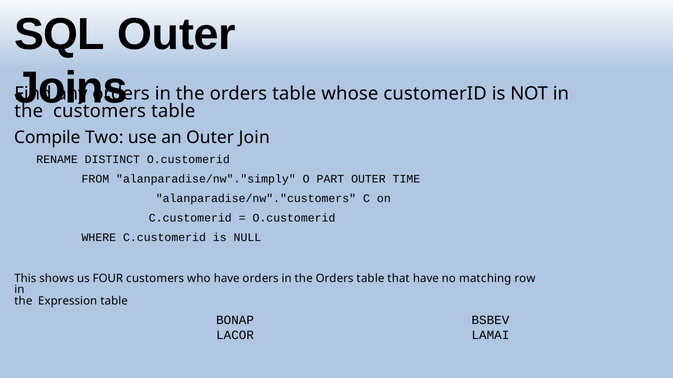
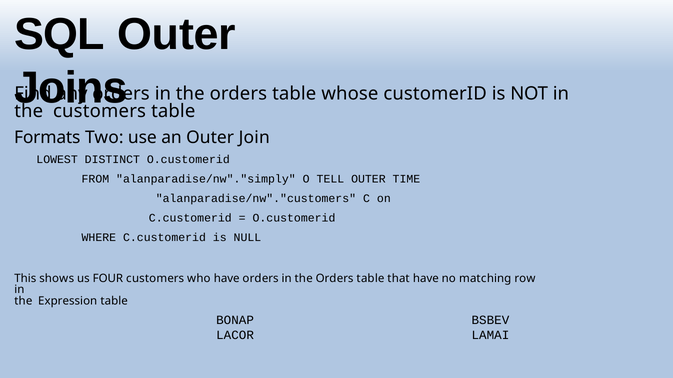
Compile: Compile -> Formats
RENAME: RENAME -> LOWEST
PART: PART -> TELL
